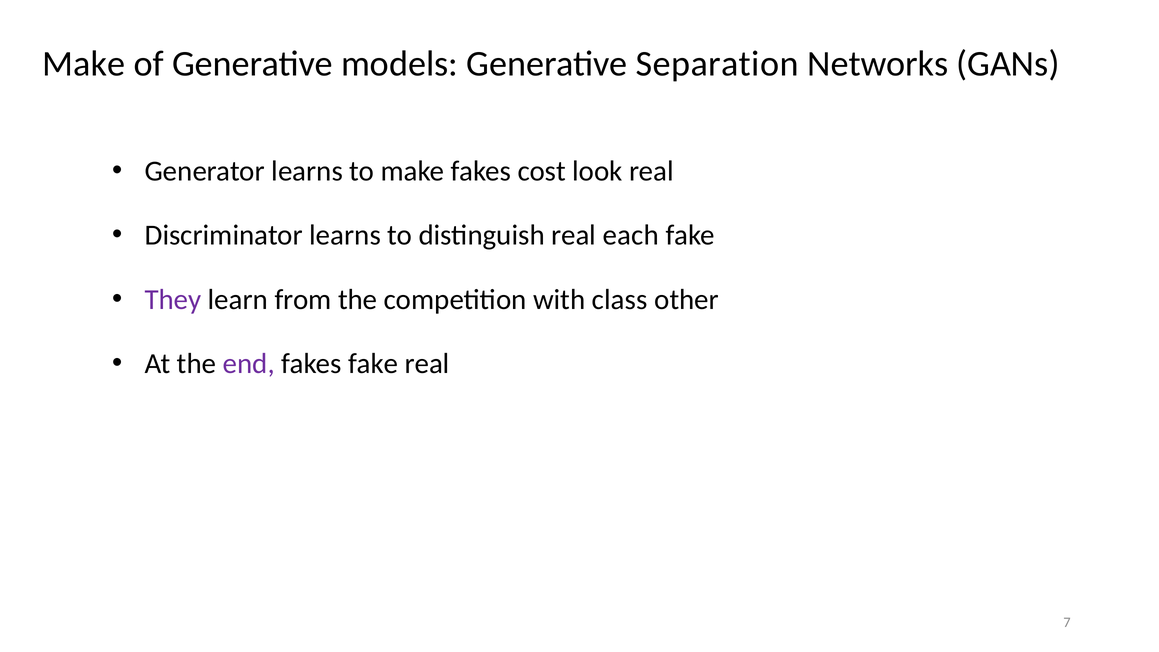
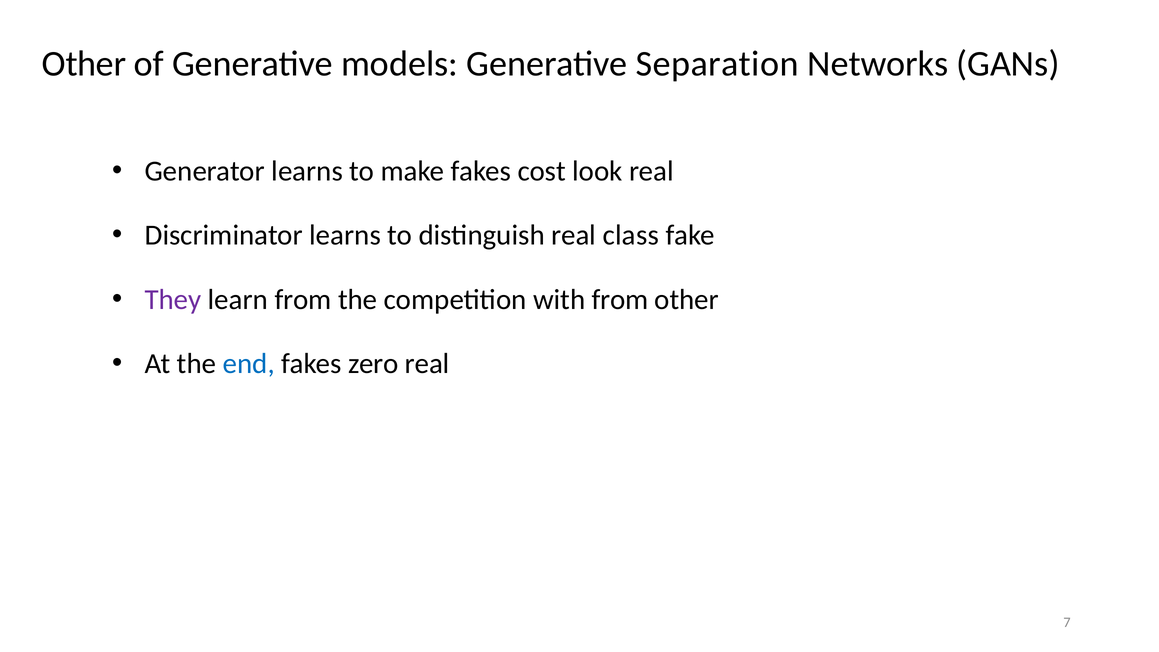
Make at (84, 64): Make -> Other
each: each -> class
with class: class -> from
end colour: purple -> blue
fakes fake: fake -> zero
